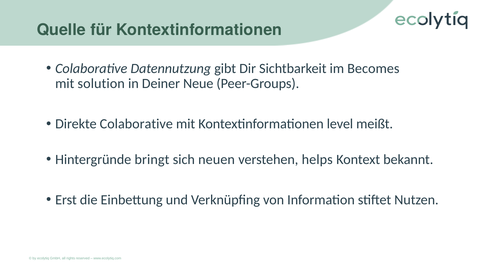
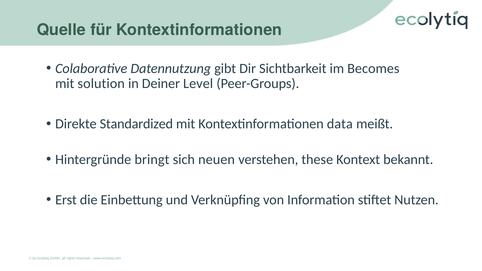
Neue: Neue -> Level
Direkte Colaborative: Colaborative -> Standardized
level: level -> data
helps: helps -> these
